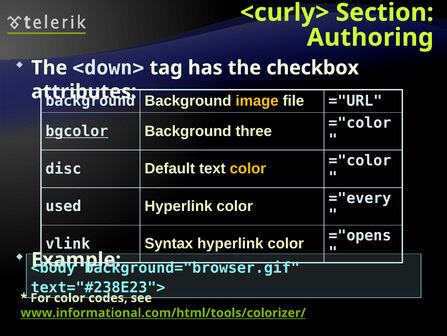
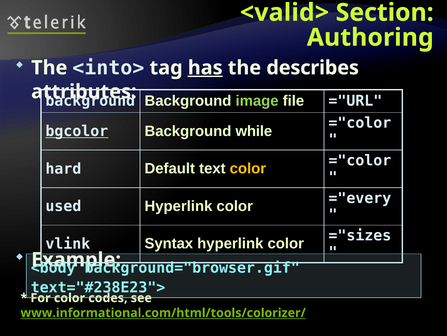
<curly>: <curly> -> <valid>
<down>: <down> -> <into>
has underline: none -> present
checkbox: checkbox -> describes
image colour: yellow -> light green
three: three -> while
disc: disc -> hard
="opens: ="opens -> ="sizes
